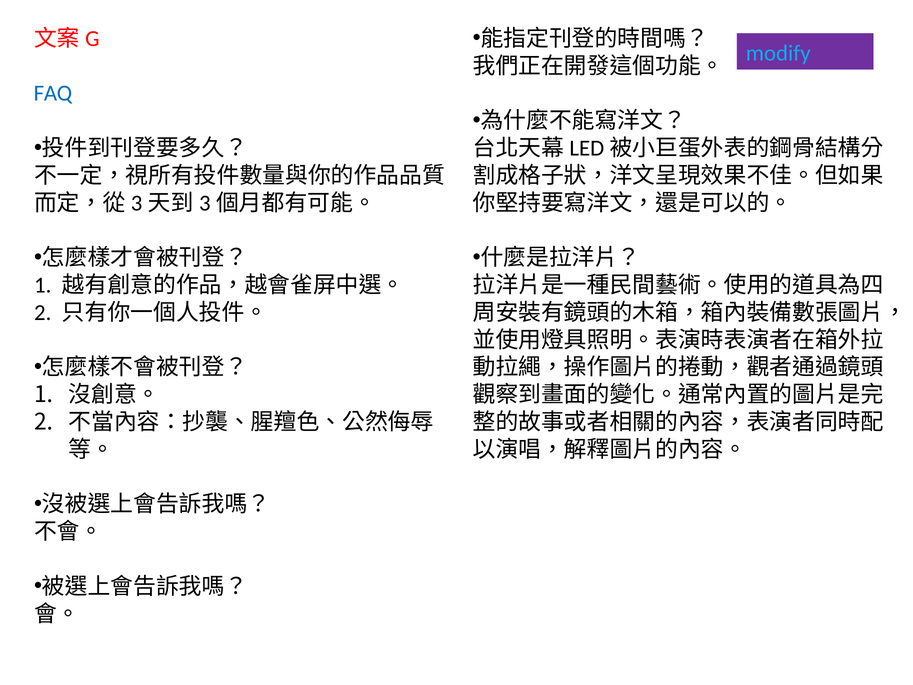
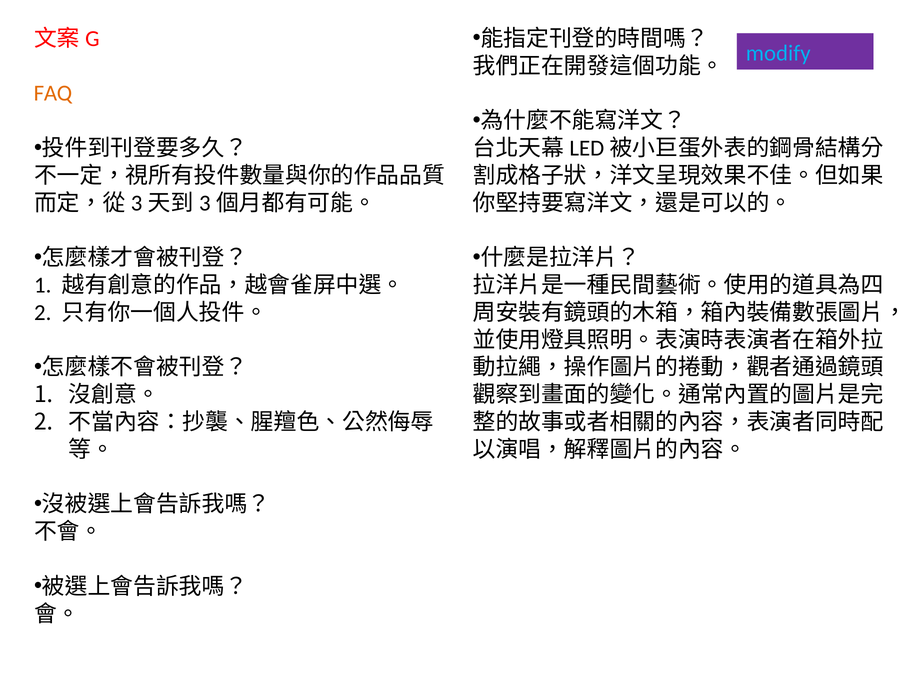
FAQ colour: blue -> orange
